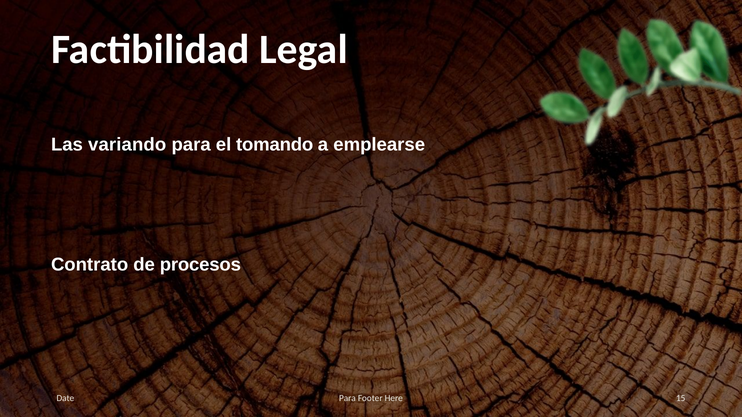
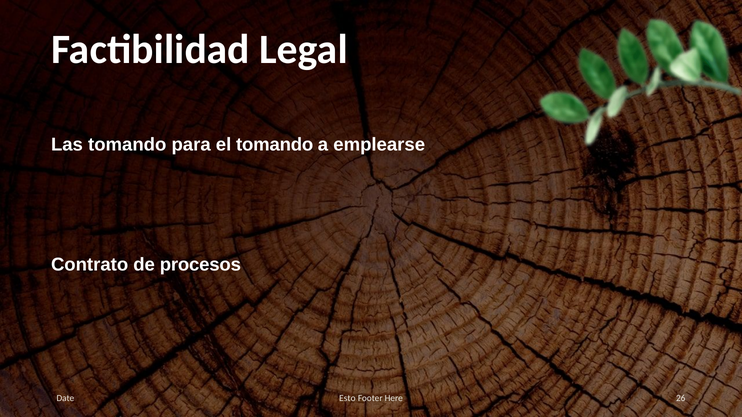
Las variando: variando -> tomando
Para at (347, 398): Para -> Esto
15: 15 -> 26
